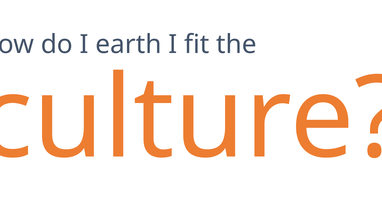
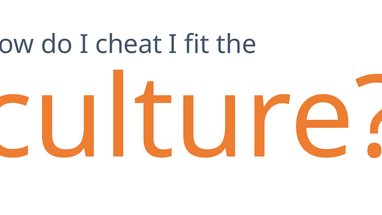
earth: earth -> cheat
